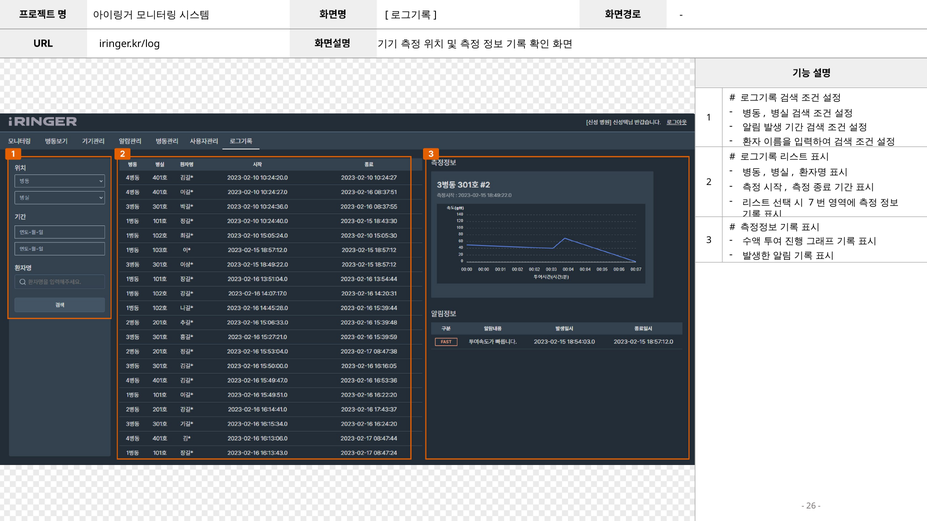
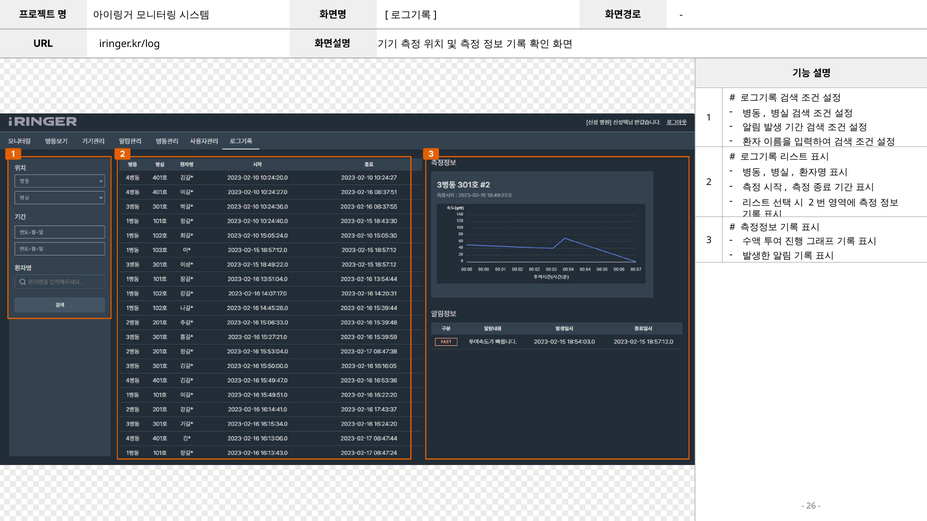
7 at (811, 203): 7 -> 2
